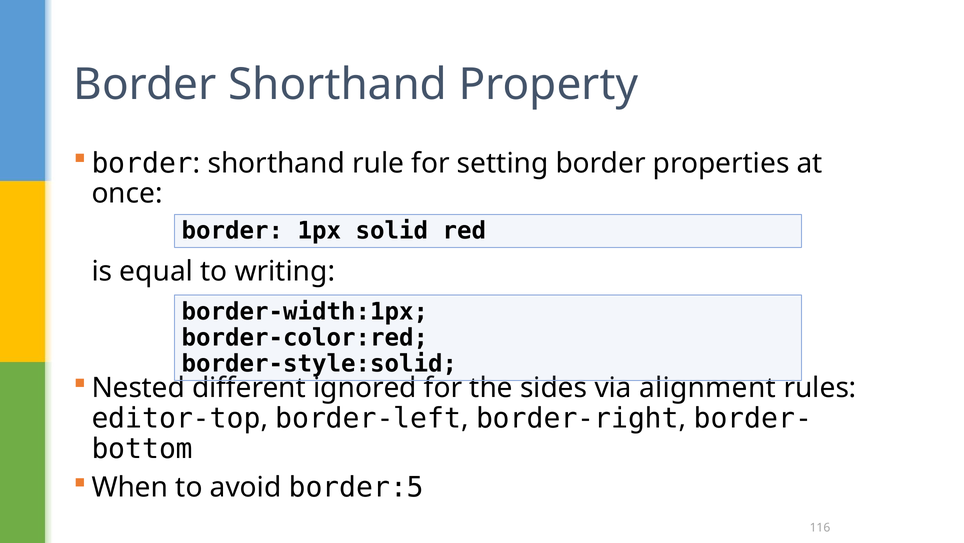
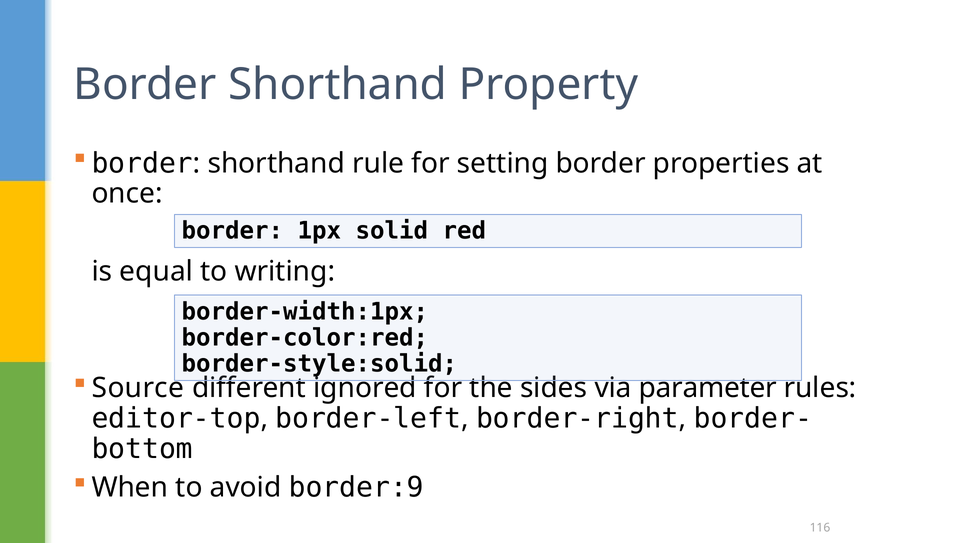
Nested: Nested -> Source
alignment: alignment -> parameter
border:5: border:5 -> border:9
